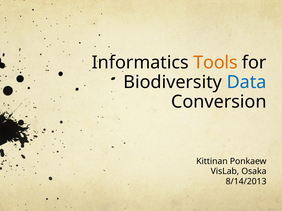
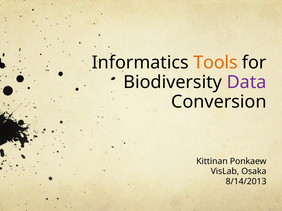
Data colour: blue -> purple
